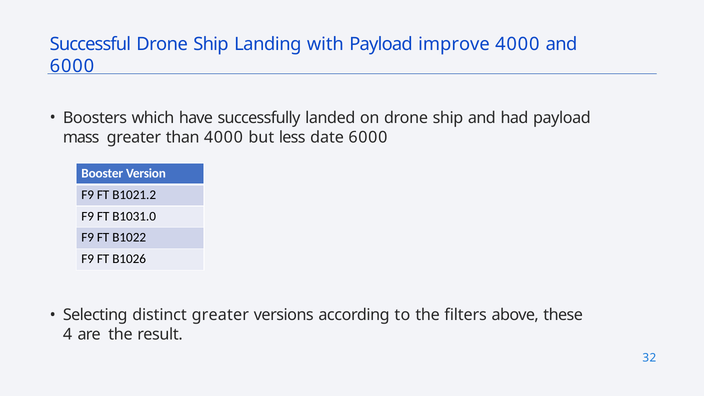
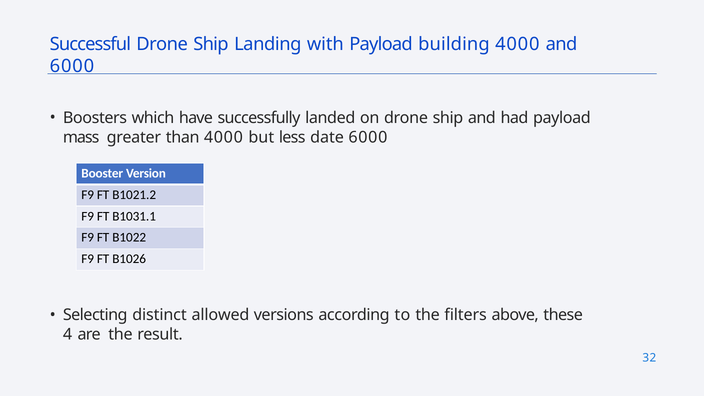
improve: improve -> building
B1031.0: B1031.0 -> B1031.1
distinct greater: greater -> allowed
